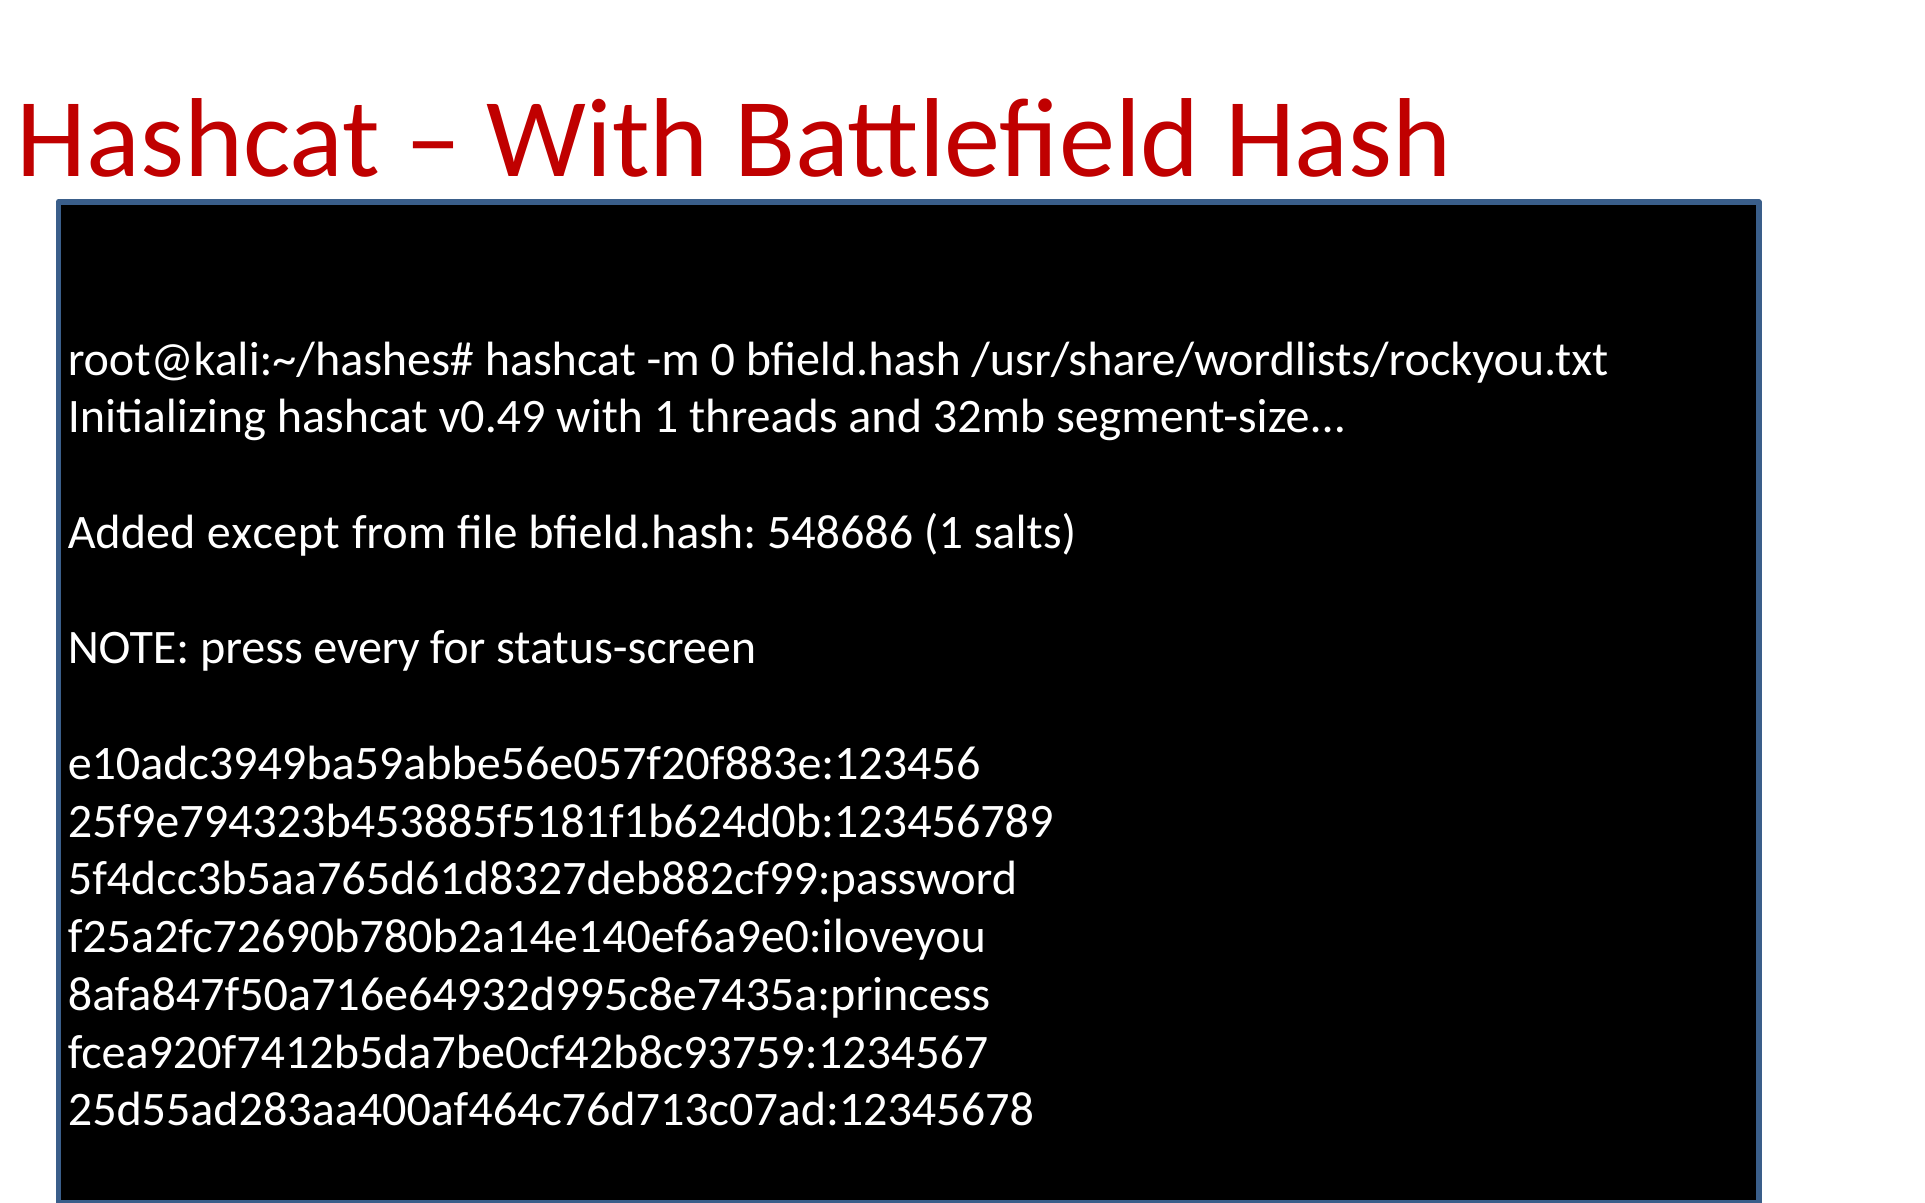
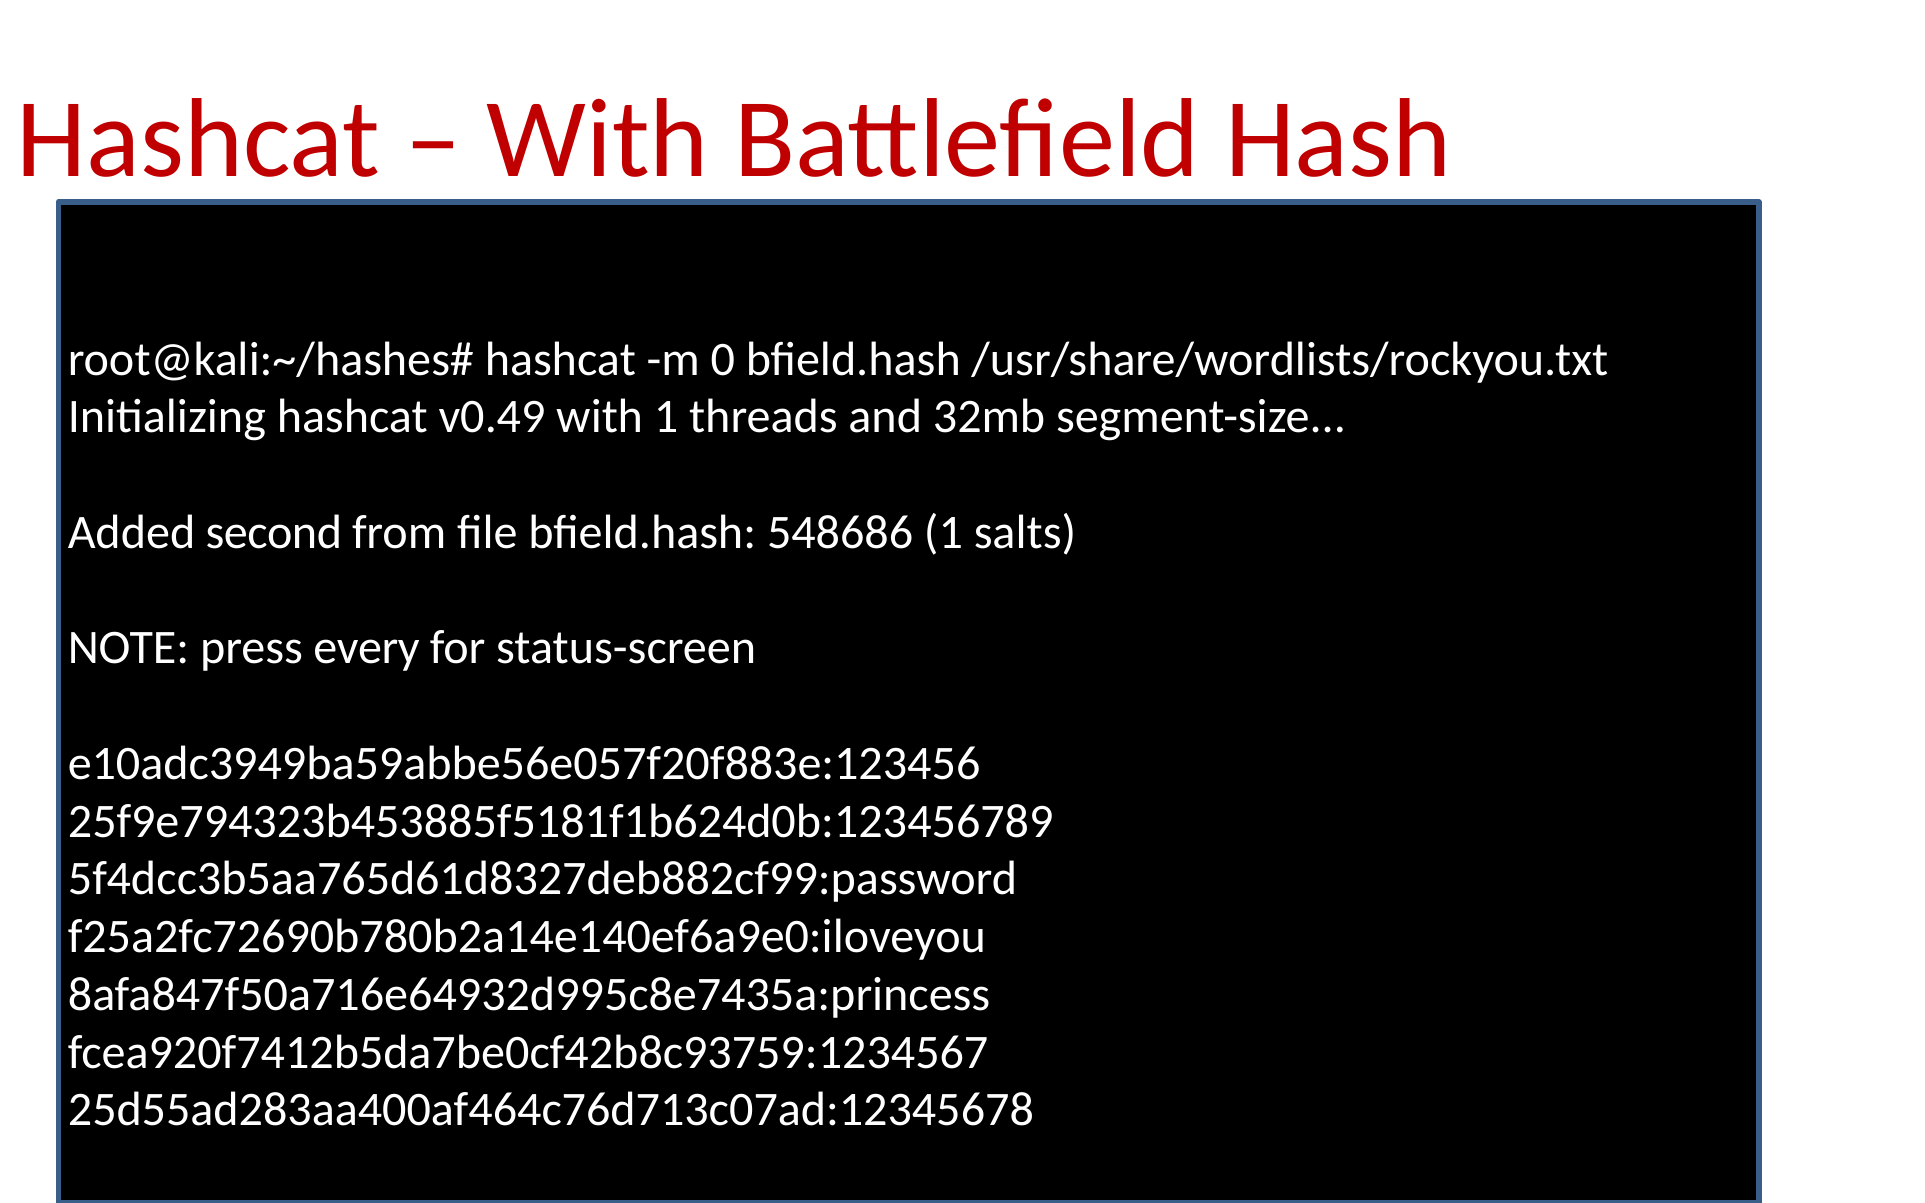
except: except -> second
